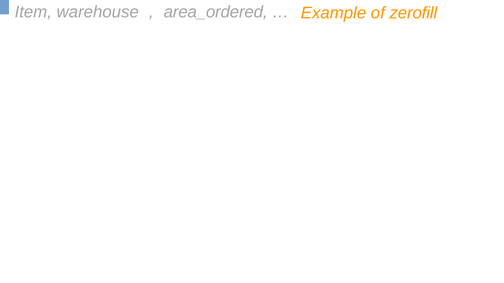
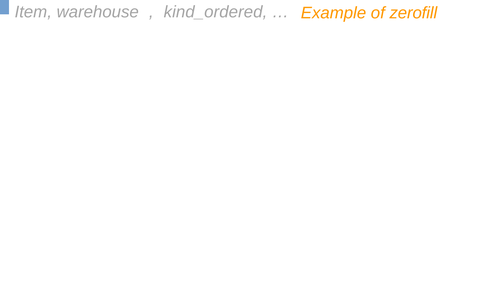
area_ordered: area_ordered -> kind_ordered
